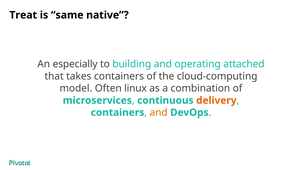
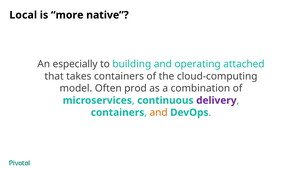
Treat: Treat -> Local
same: same -> more
linux: linux -> prod
delivery colour: orange -> purple
